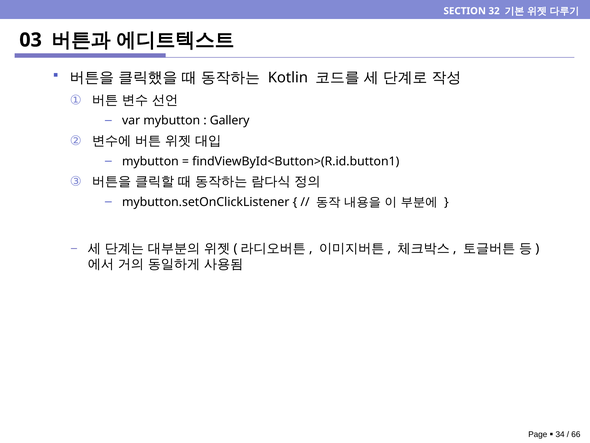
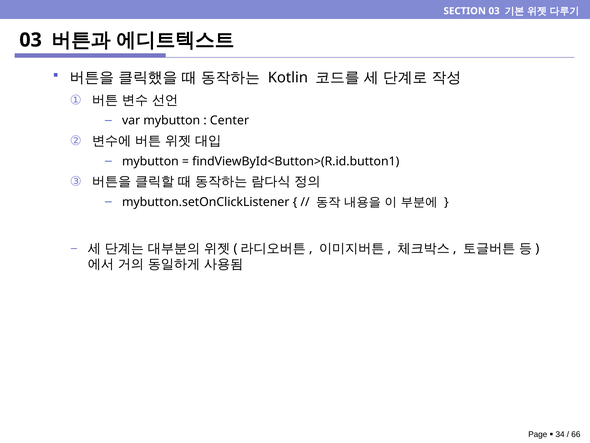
SECTION 32: 32 -> 03
Gallery: Gallery -> Center
